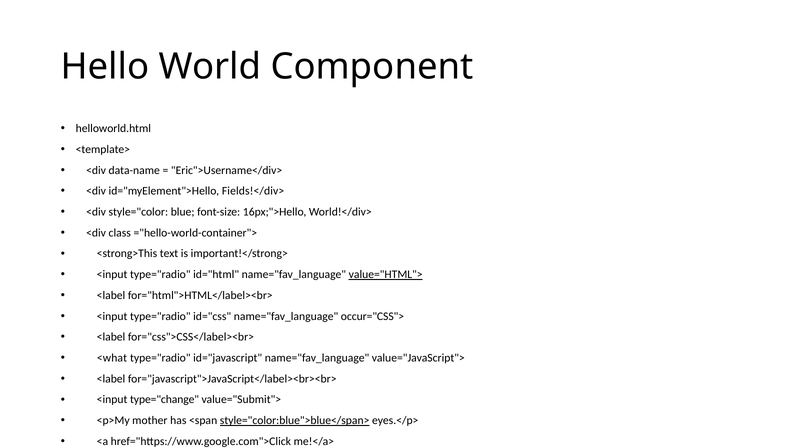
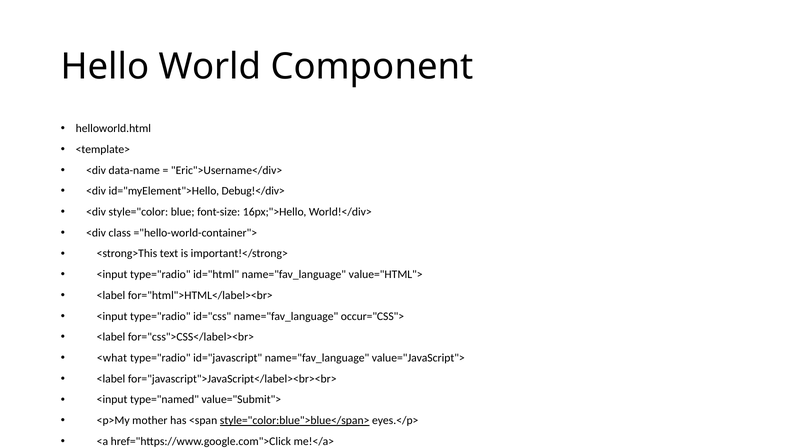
Fields!</div>: Fields!</div> -> Debug!</div>
value="HTML"> underline: present -> none
type="change: type="change -> type="named
